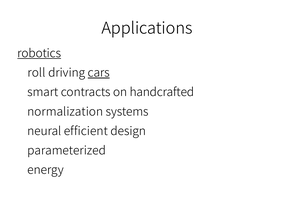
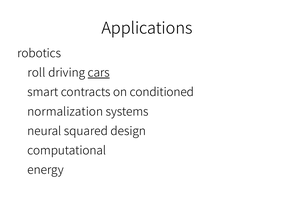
robotics underline: present -> none
handcrafted: handcrafted -> conditioned
efficient: efficient -> squared
parameterized: parameterized -> computational
